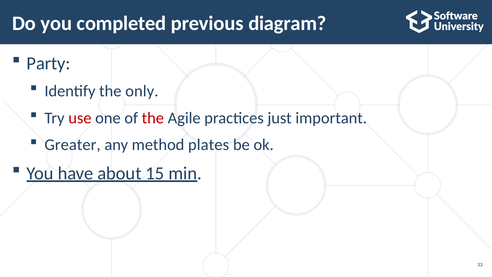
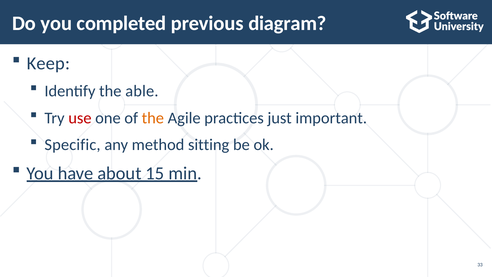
Party: Party -> Keep
only: only -> able
the at (153, 118) colour: red -> orange
Greater: Greater -> Specific
plates: plates -> sitting
